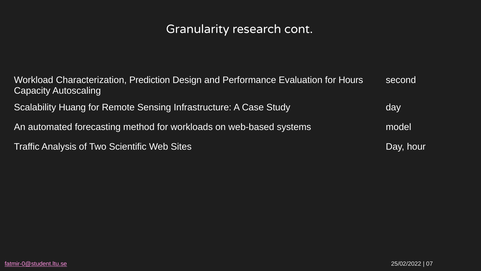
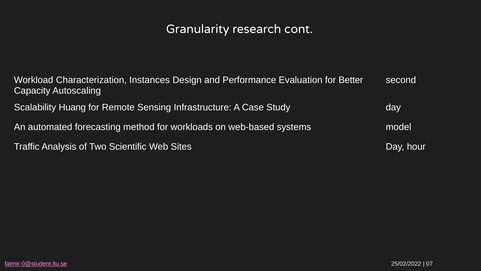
Prediction: Prediction -> Instances
Hours: Hours -> Better
